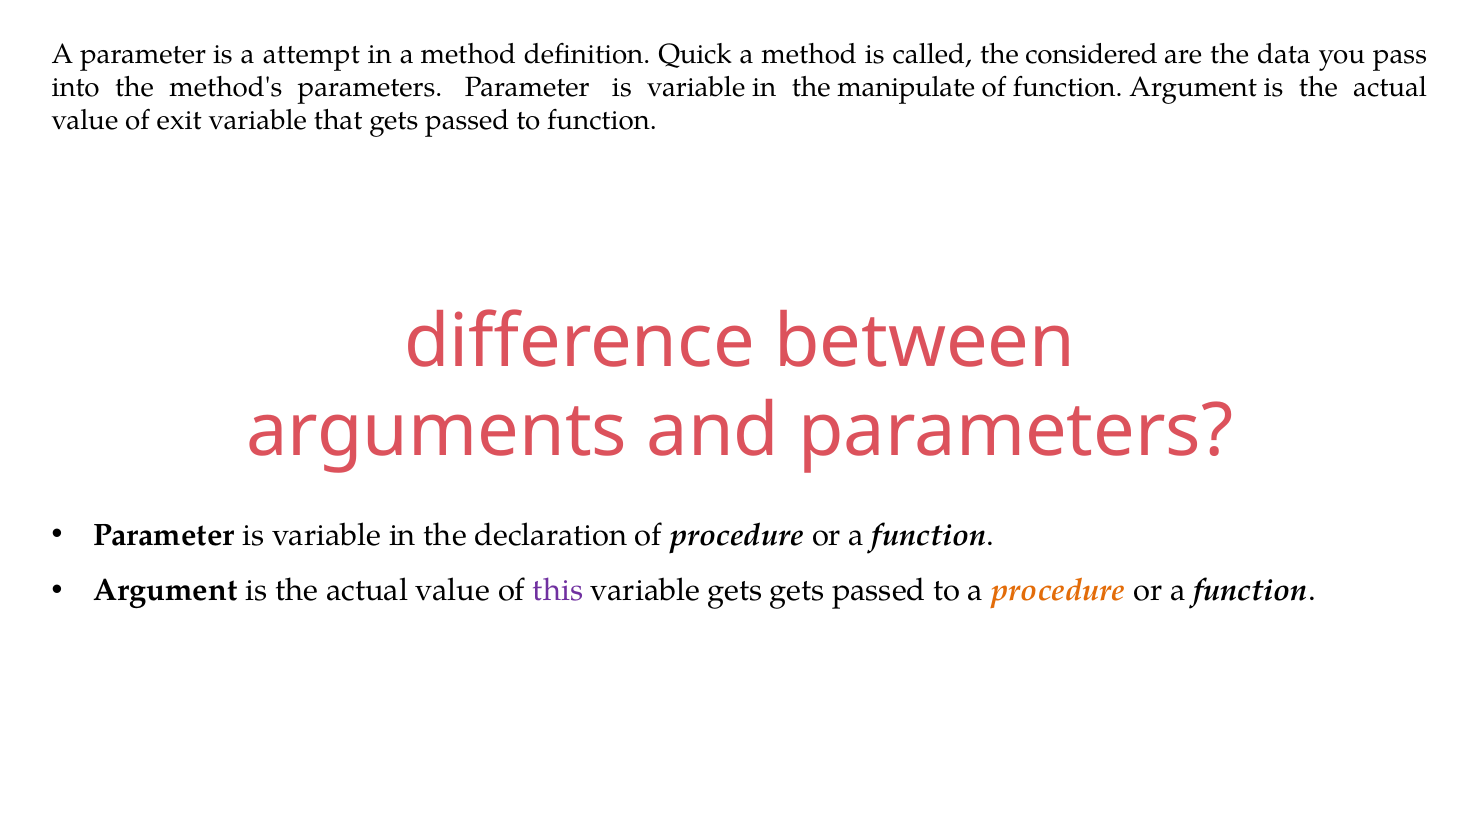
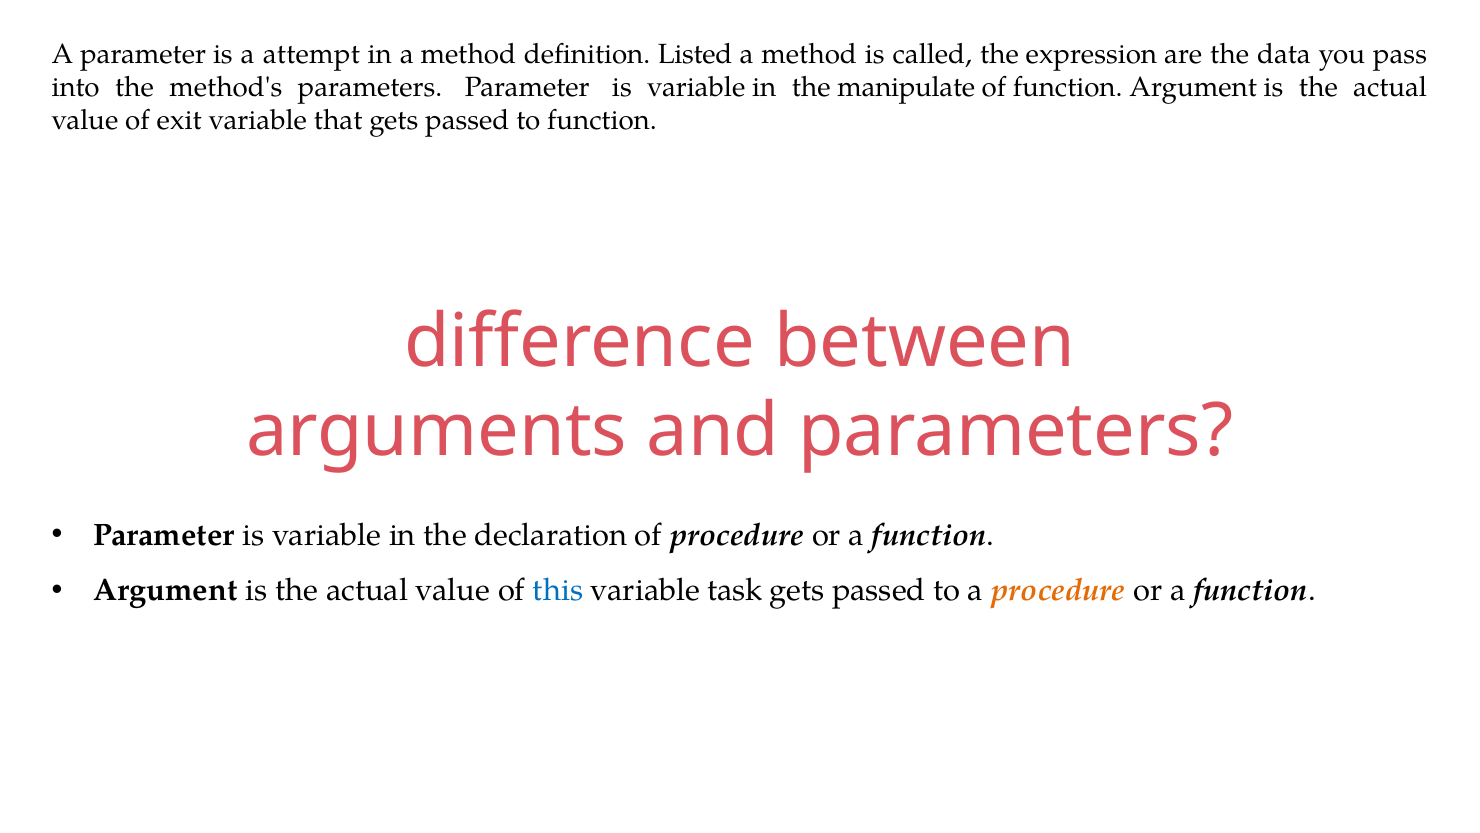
Quick: Quick -> Listed
considered: considered -> expression
this colour: purple -> blue
variable gets: gets -> task
